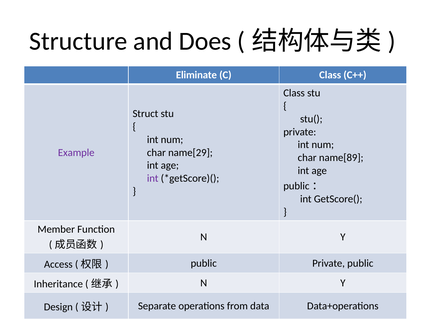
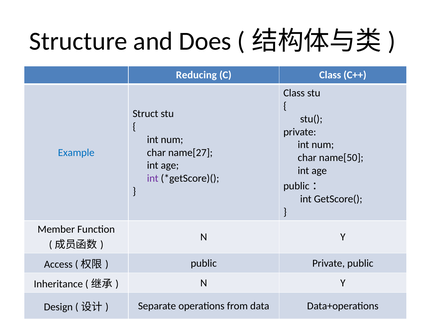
Eliminate: Eliminate -> Reducing
Example colour: purple -> blue
name[29: name[29 -> name[27
name[89: name[89 -> name[50
